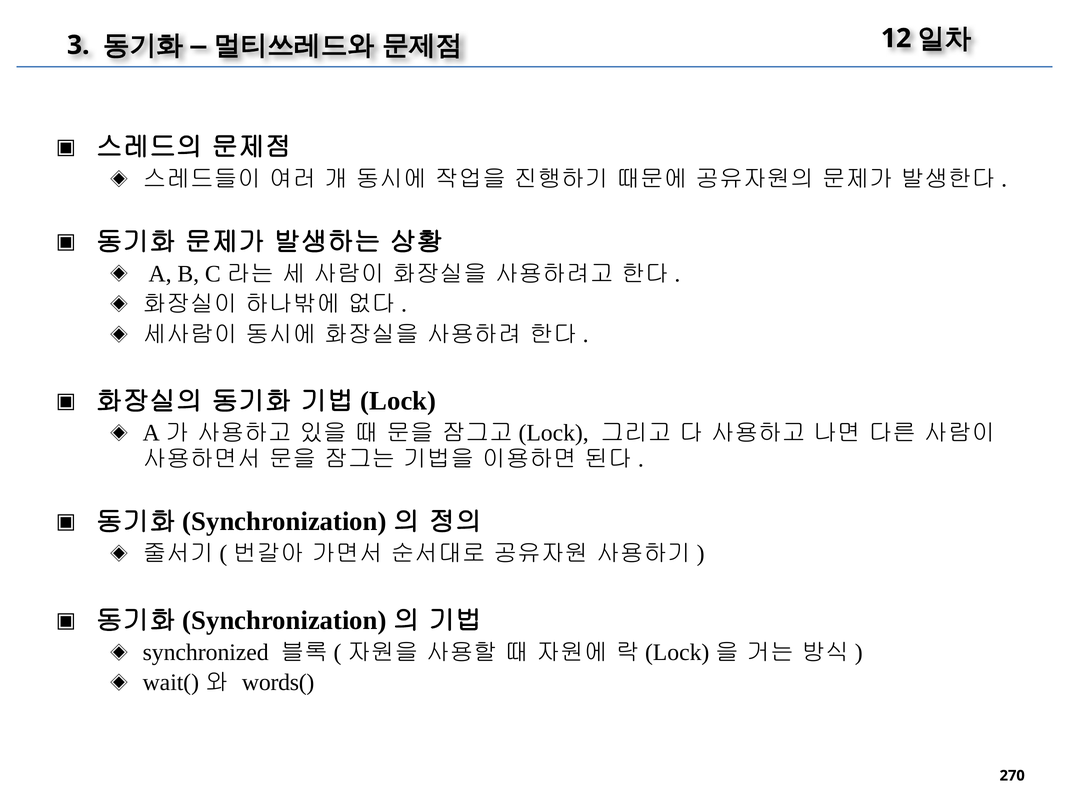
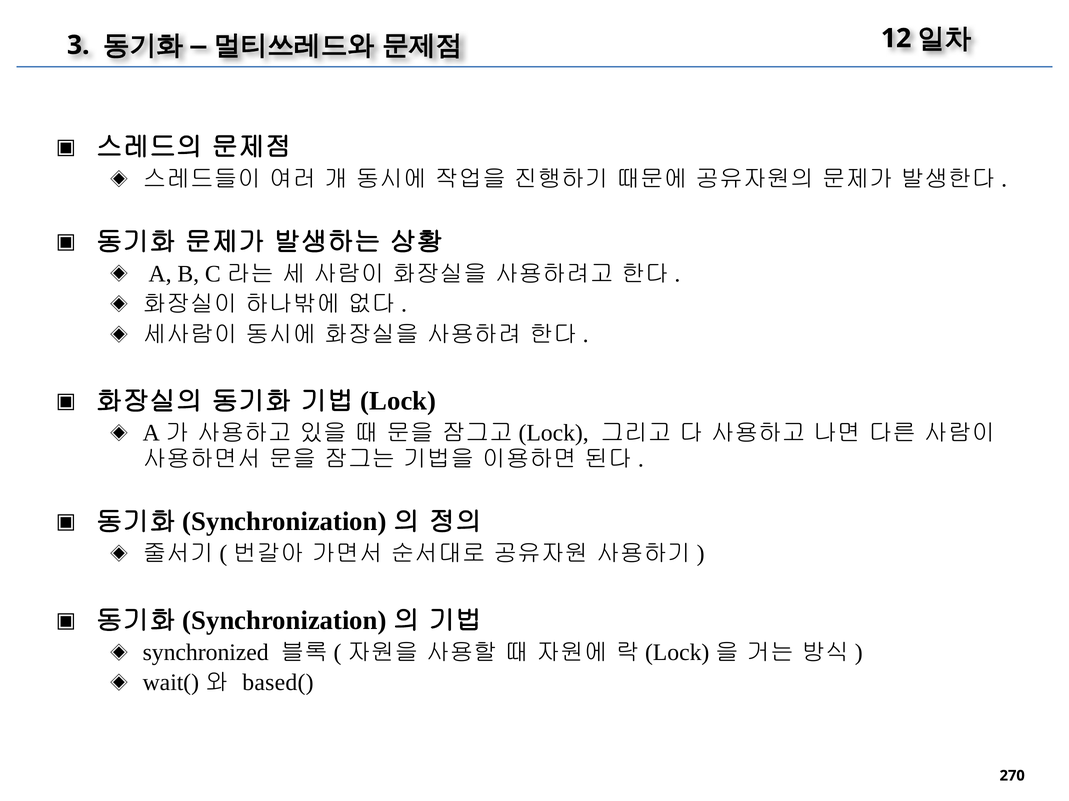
words(: words( -> based(
